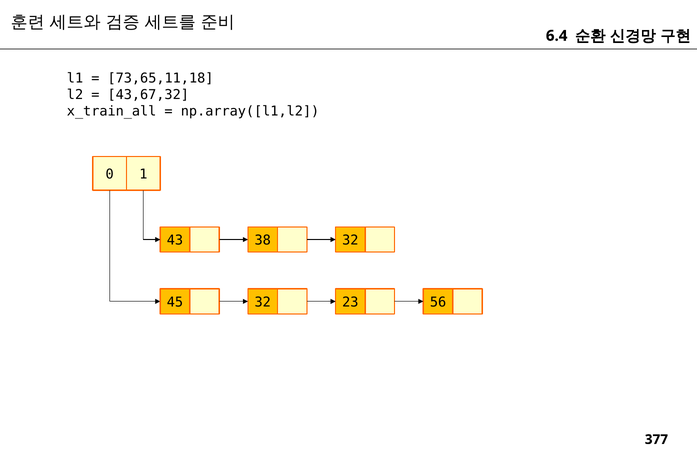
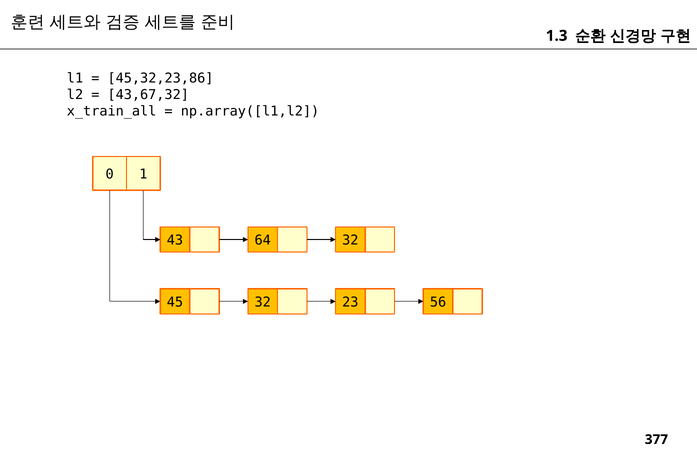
6.4: 6.4 -> 1.3
73,65,11,18: 73,65,11,18 -> 45,32,23,86
38: 38 -> 64
